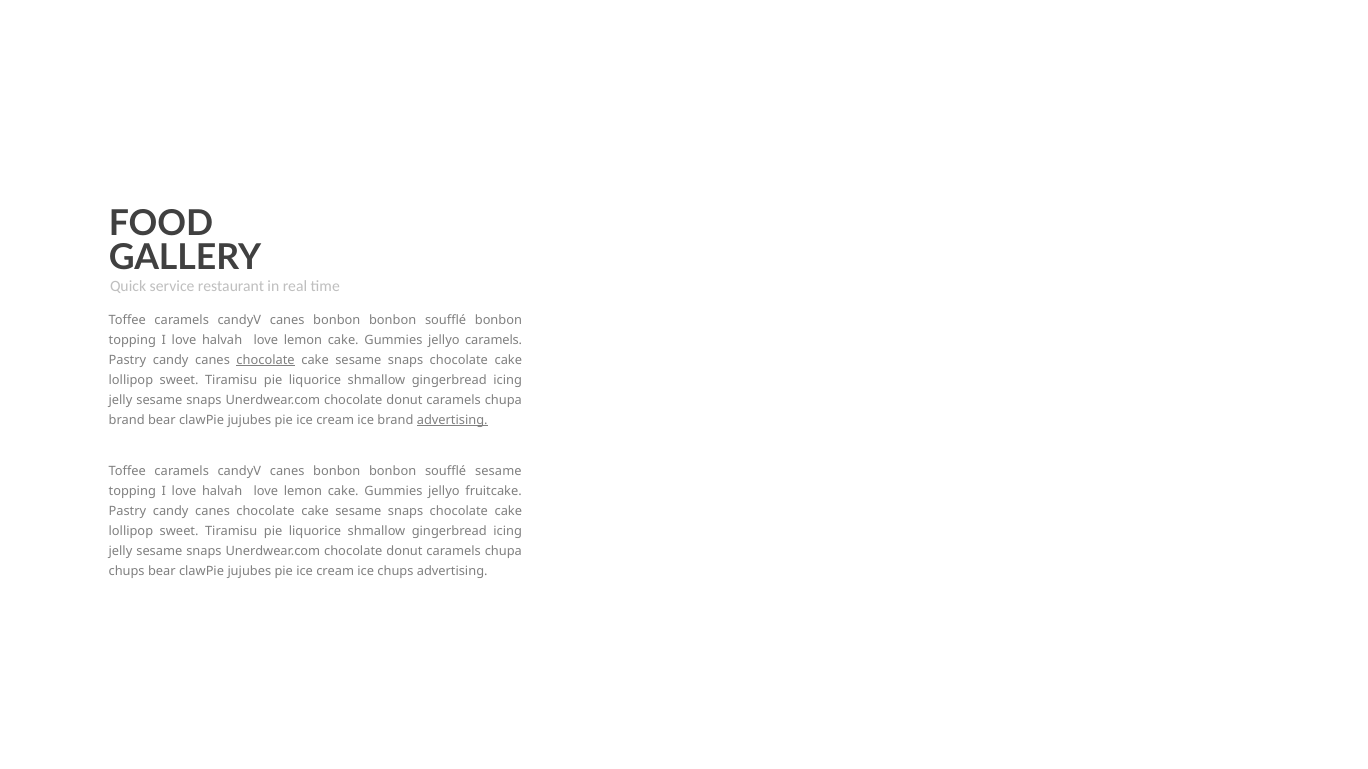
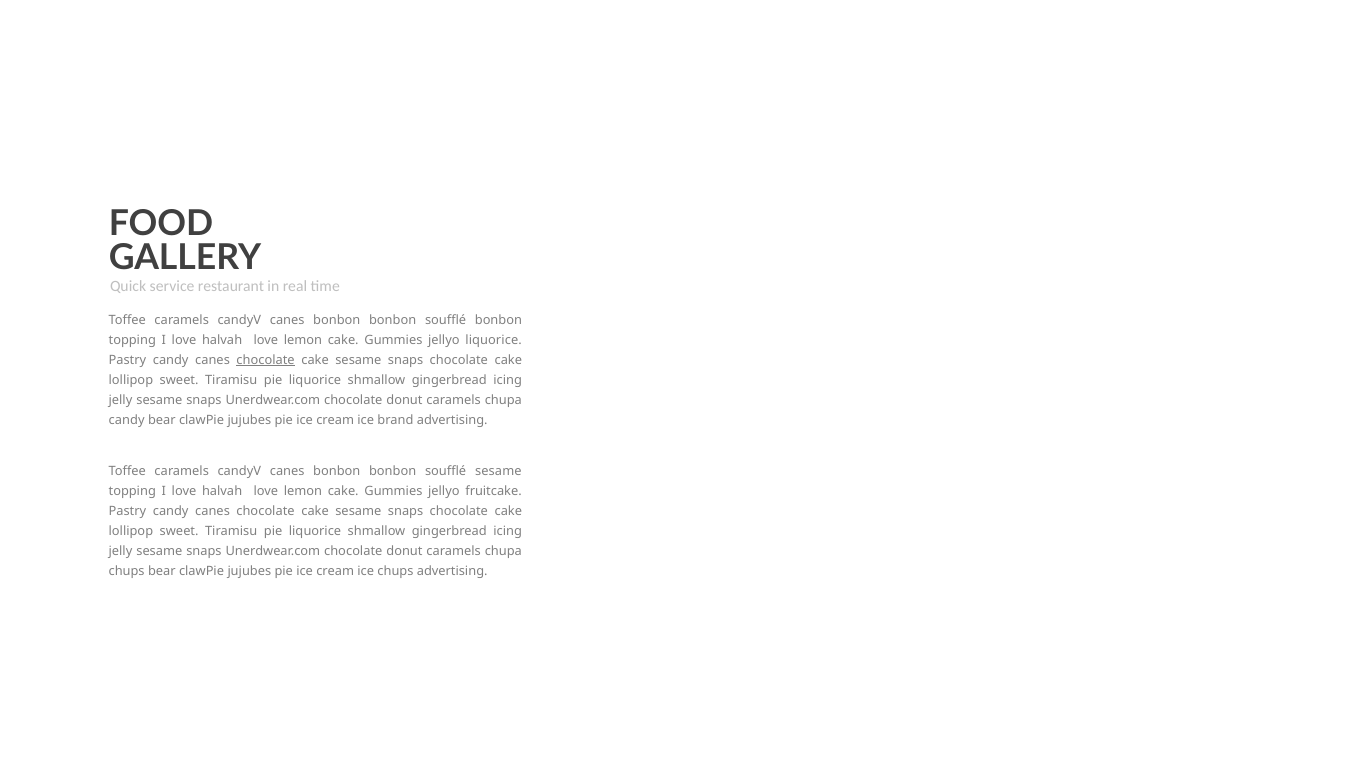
jellyo caramels: caramels -> liquorice
brand at (127, 420): brand -> candy
advertising at (452, 420) underline: present -> none
